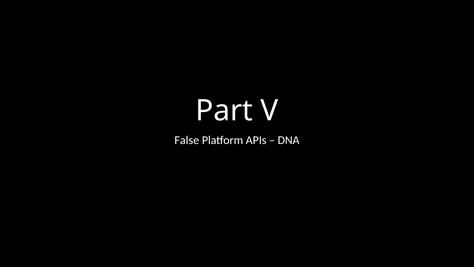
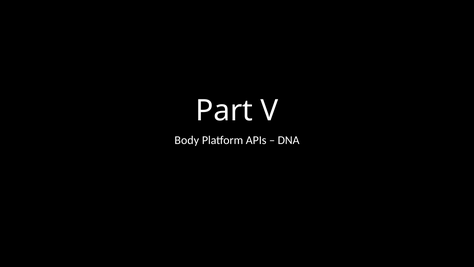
False: False -> Body
